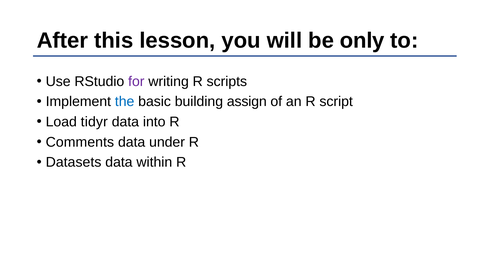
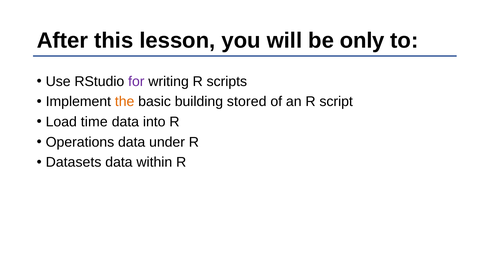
the colour: blue -> orange
assign: assign -> stored
tidyr: tidyr -> time
Comments: Comments -> Operations
